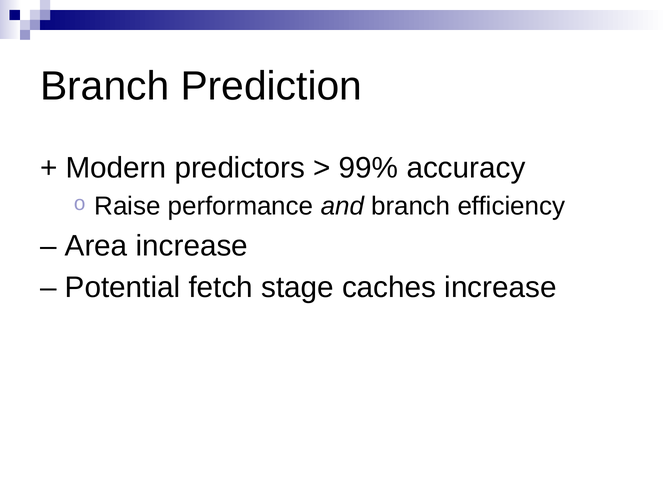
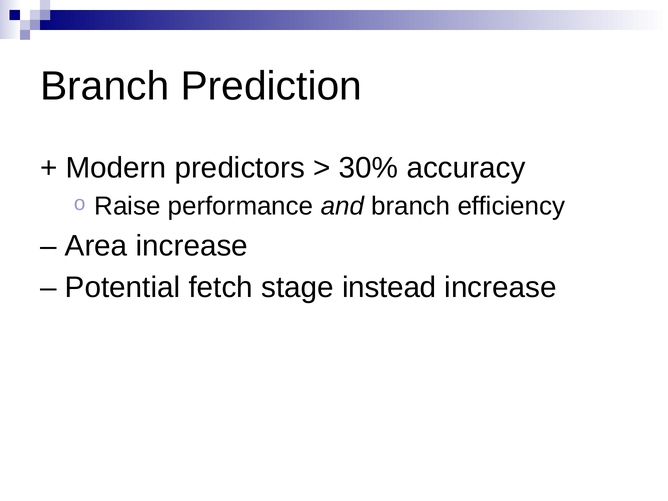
99%: 99% -> 30%
caches: caches -> instead
